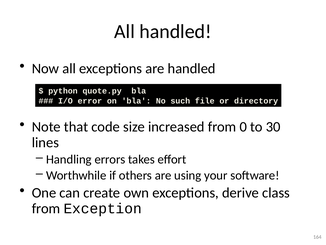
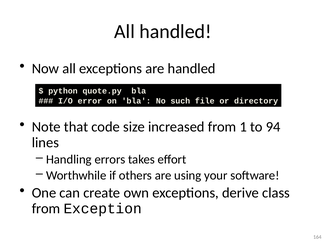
0: 0 -> 1
30: 30 -> 94
